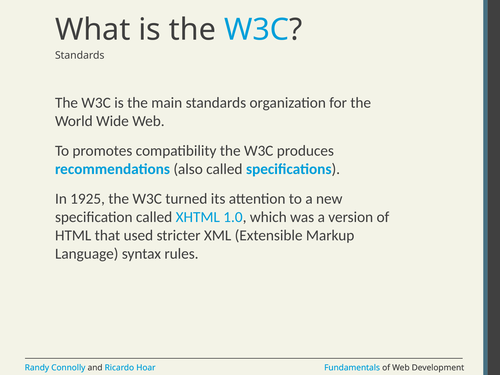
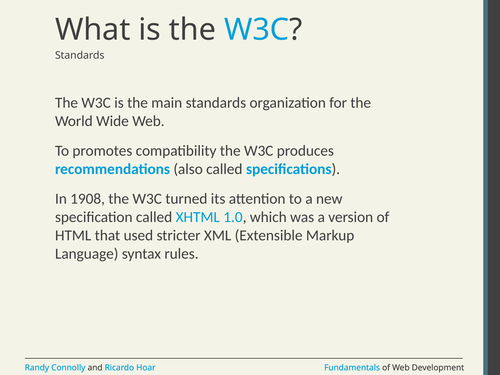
1925: 1925 -> 1908
